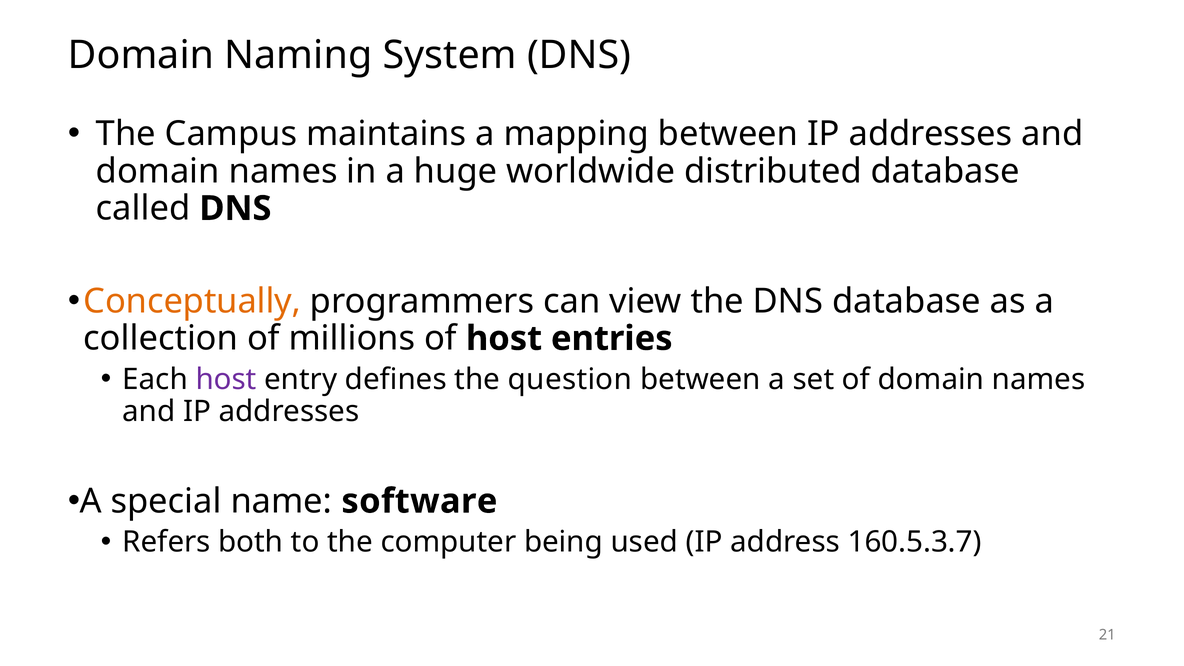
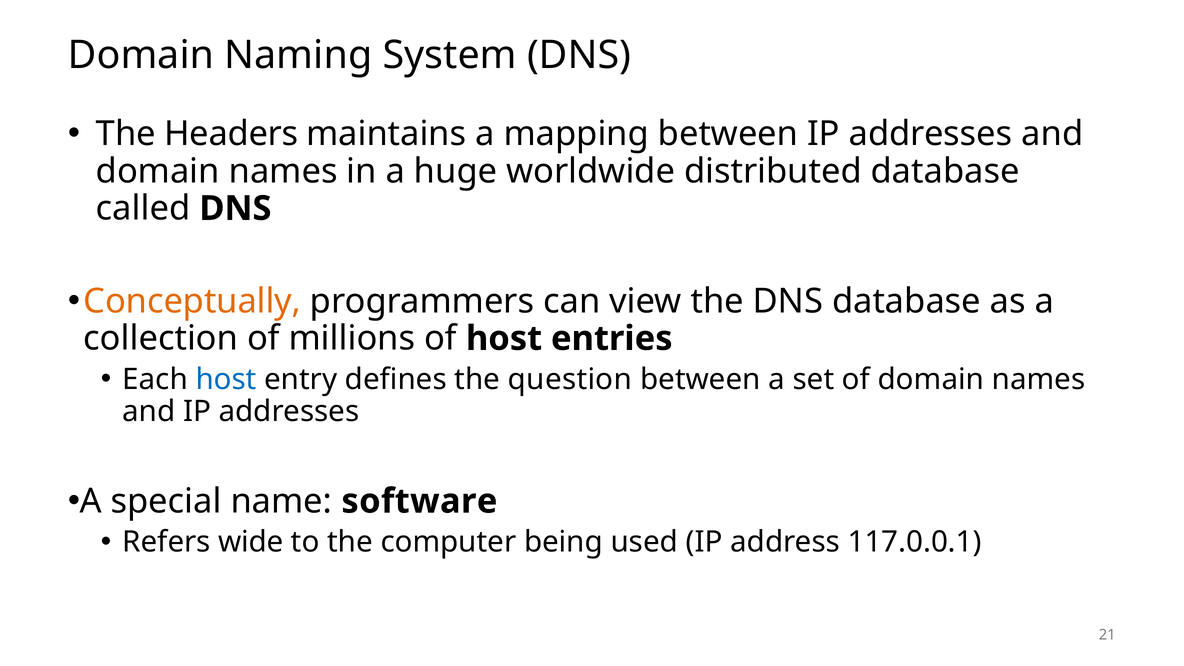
Campus: Campus -> Headers
host at (226, 379) colour: purple -> blue
both: both -> wide
160.5.3.7: 160.5.3.7 -> 117.0.0.1
